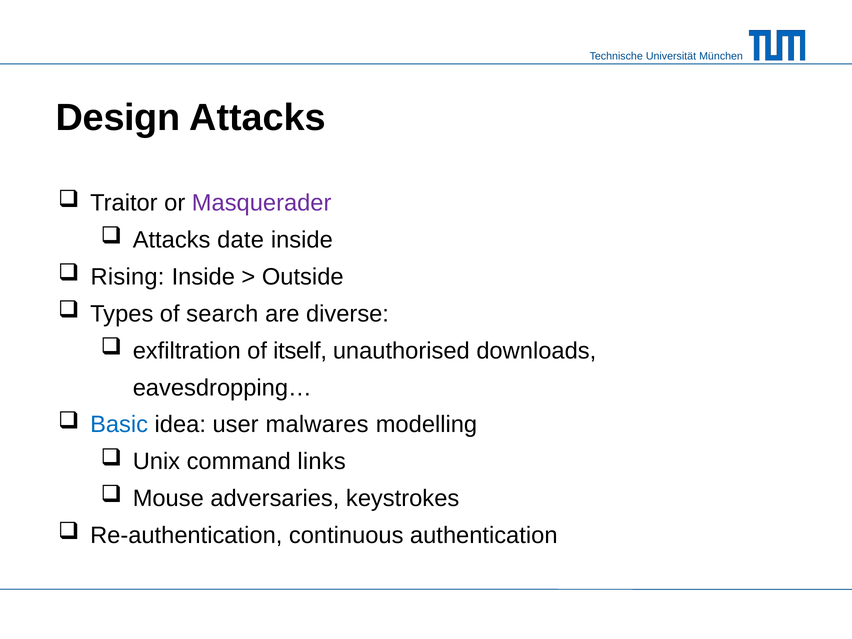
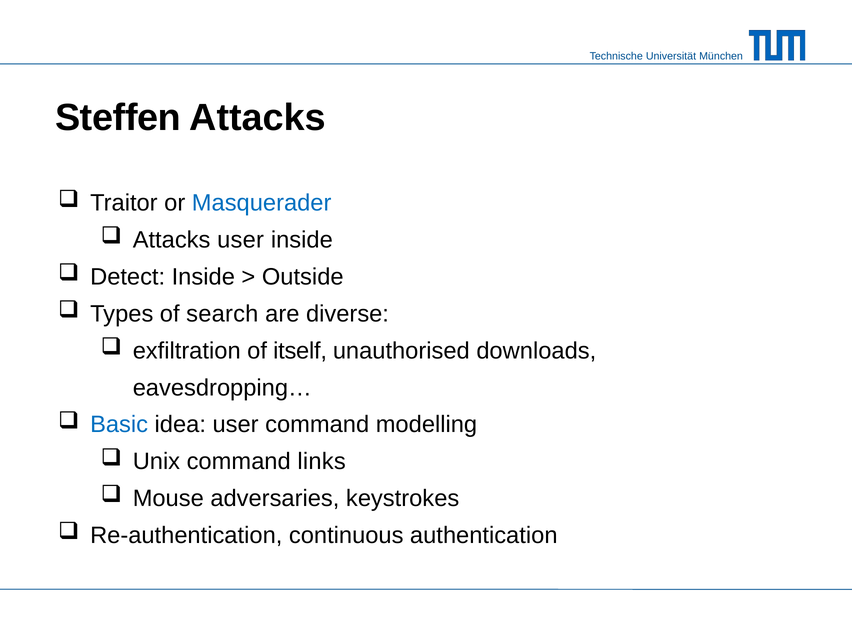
Design: Design -> Steffen
Masquerader colour: purple -> blue
Attacks date: date -> user
Rising: Rising -> Detect
user malwares: malwares -> command
